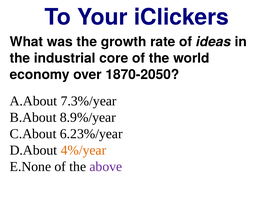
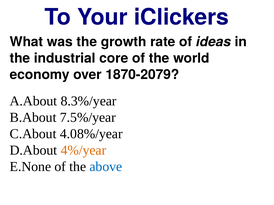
1870-2050: 1870-2050 -> 1870-2079
7.3%/year: 7.3%/year -> 8.3%/year
8.9%/year: 8.9%/year -> 7.5%/year
6.23%/year: 6.23%/year -> 4.08%/year
above colour: purple -> blue
